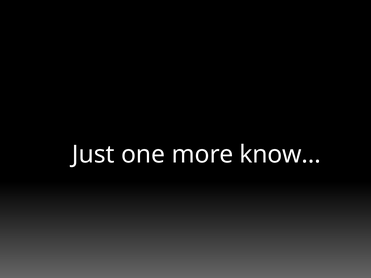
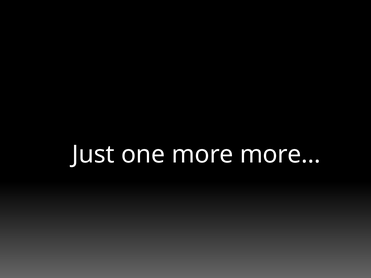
know…: know… -> more…
